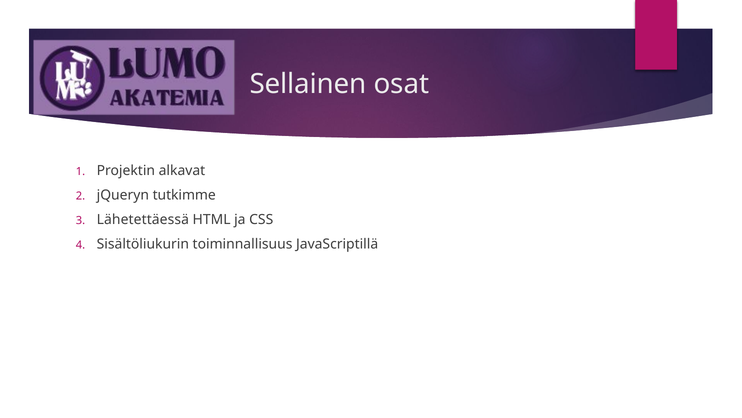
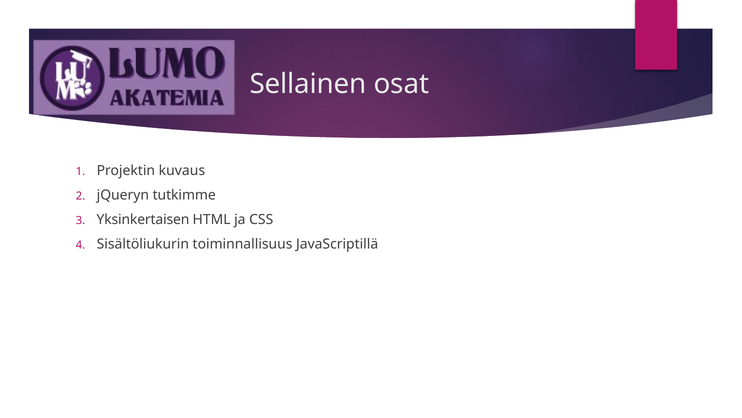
alkavat: alkavat -> kuvaus
Lähetettäessä: Lähetettäessä -> Yksinkertaisen
